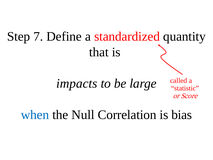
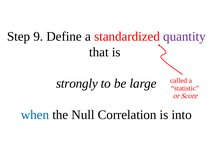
7: 7 -> 9
quantity colour: black -> purple
impacts: impacts -> strongly
bias: bias -> into
